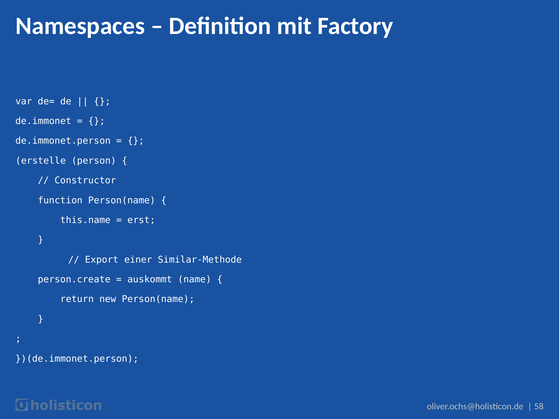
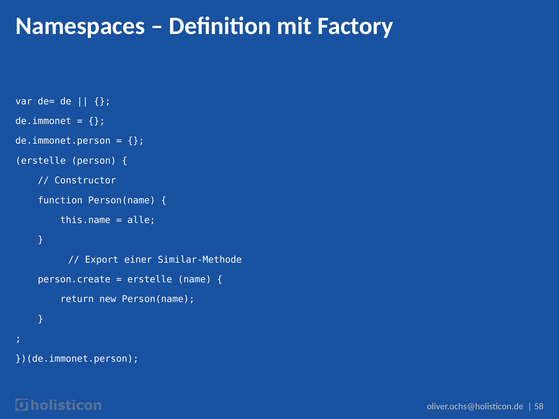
erst: erst -> alle
auskommt at (150, 280): auskommt -> erstelle
